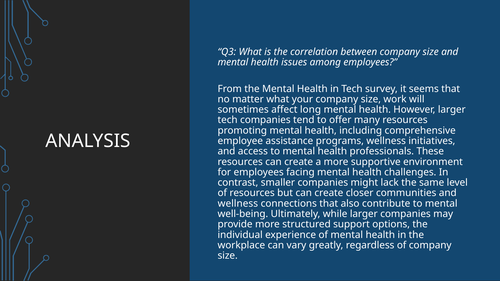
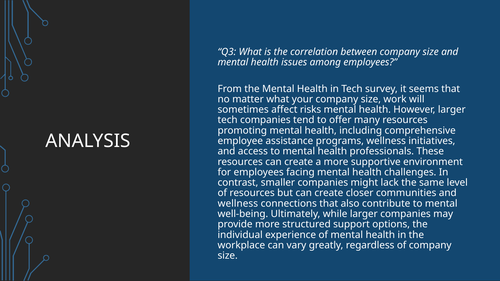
long: long -> risks
